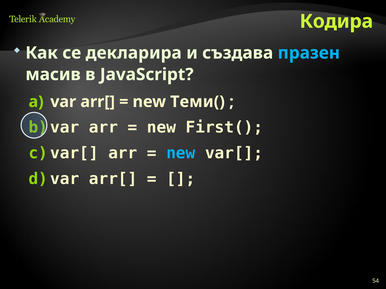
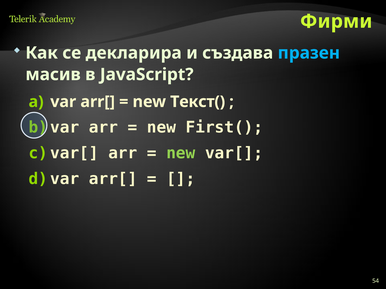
Кодира: Кодира -> Фирми
Теми(: Теми( -> Текст(
new at (181, 153) colour: light blue -> light green
